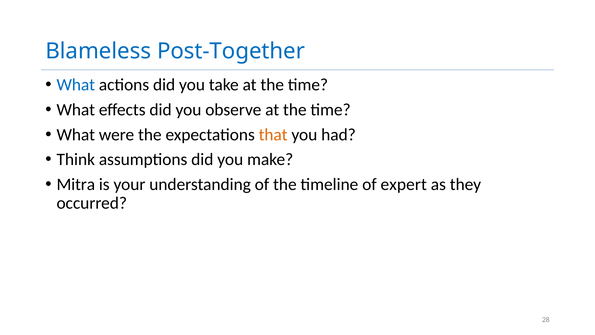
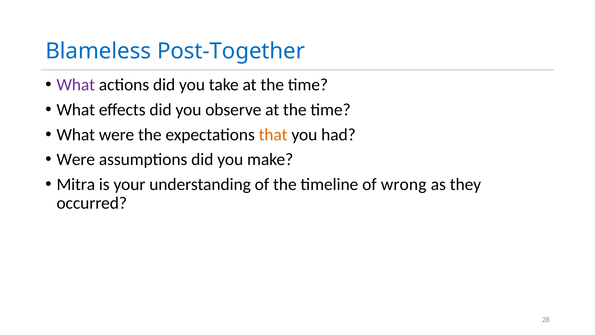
What at (76, 85) colour: blue -> purple
Think at (76, 159): Think -> Were
expert: expert -> wrong
